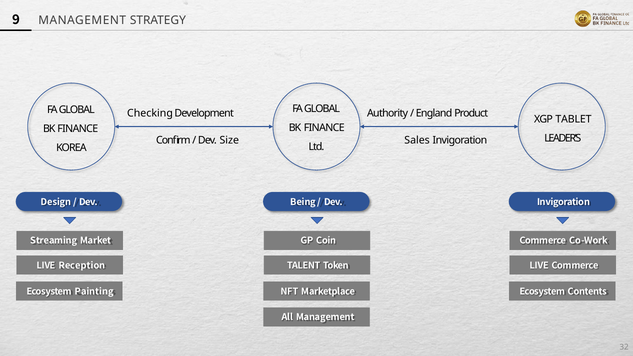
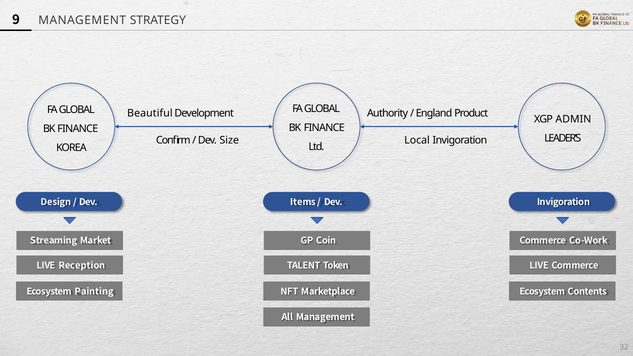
Checking: Checking -> Beautiful
TABLET: TABLET -> ADMIN
Sales: Sales -> Local
Being: Being -> Items
